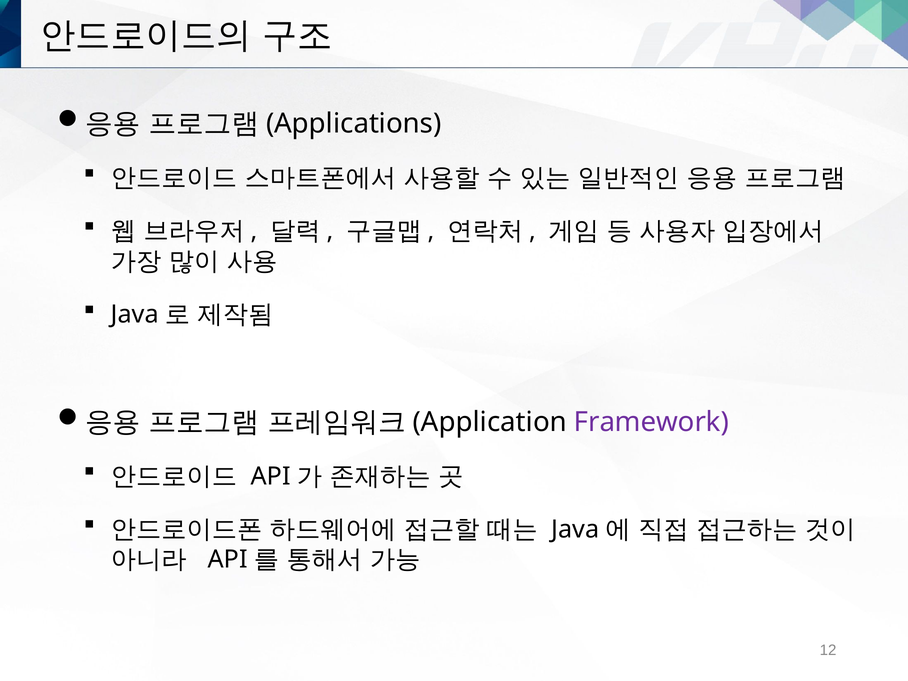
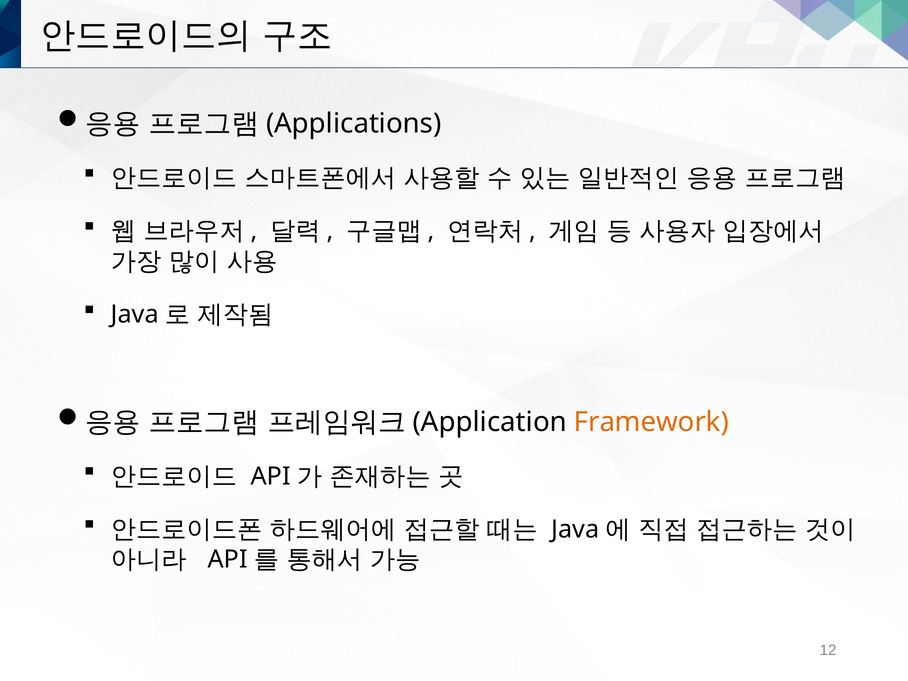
Framework colour: purple -> orange
